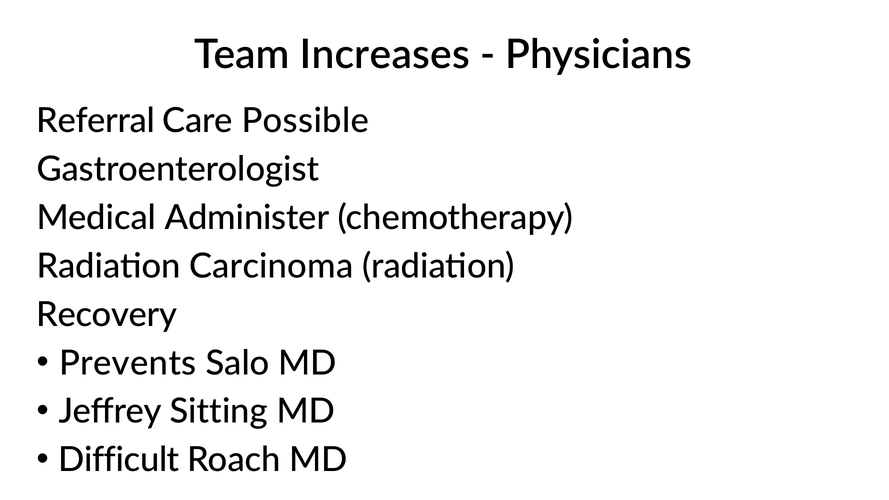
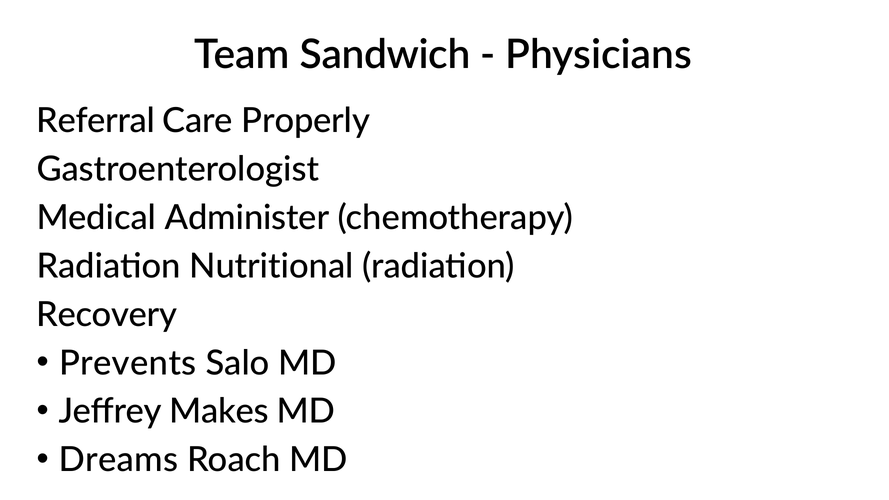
Increases: Increases -> Sandwich
Possible: Possible -> Properly
Carcinoma: Carcinoma -> Nutritional
Sitting: Sitting -> Makes
Difficult: Difficult -> Dreams
